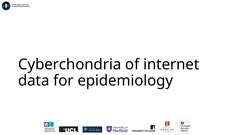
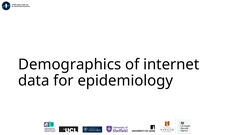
Cyberchondria: Cyberchondria -> Demographics
